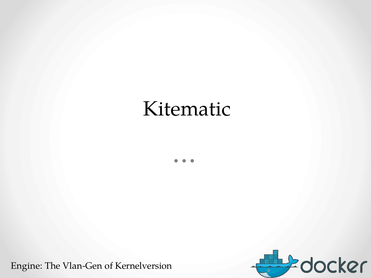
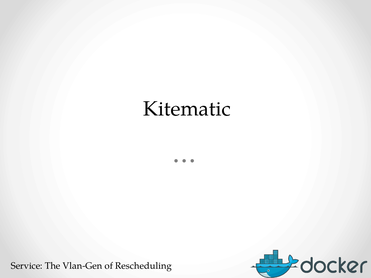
Engine: Engine -> Service
Kernelversion: Kernelversion -> Rescheduling
